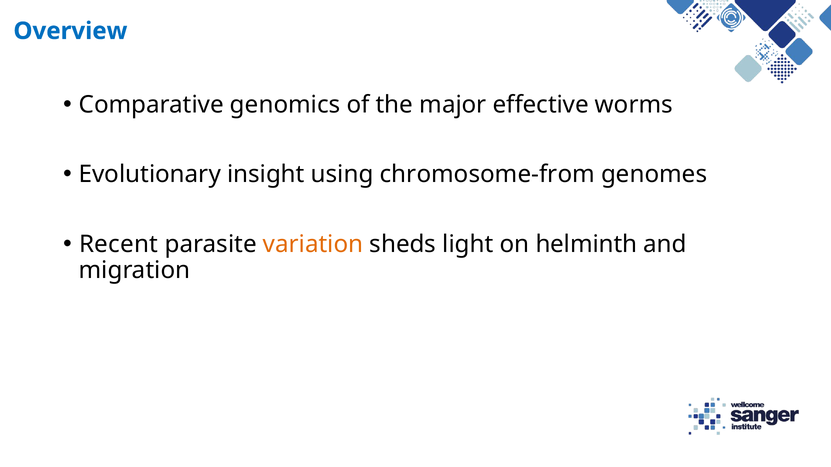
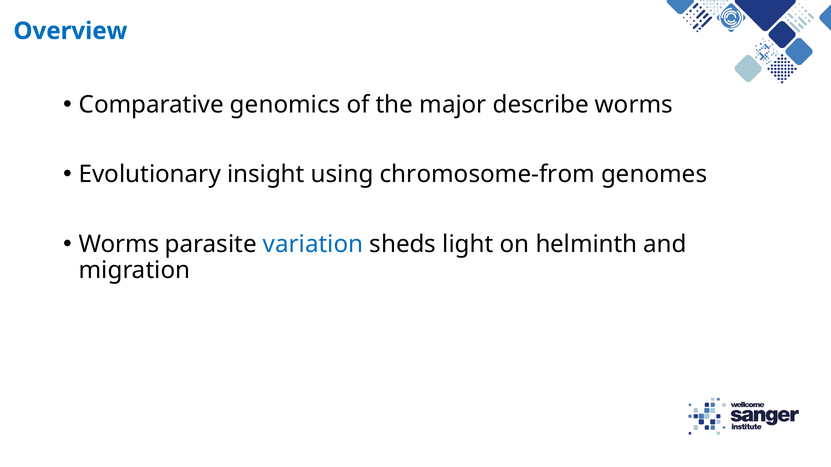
effective: effective -> describe
Recent at (119, 244): Recent -> Worms
variation colour: orange -> blue
